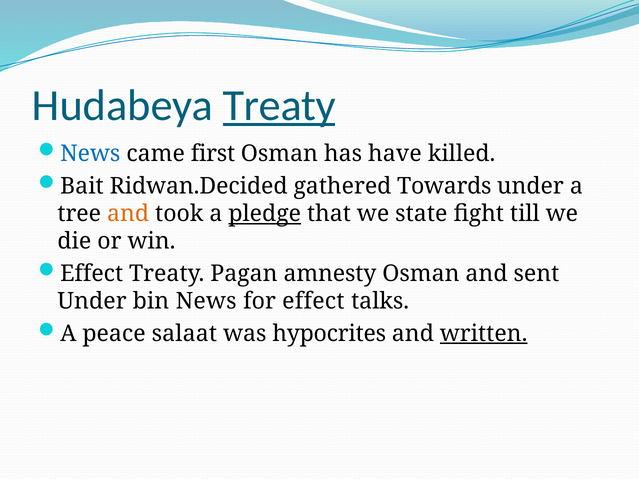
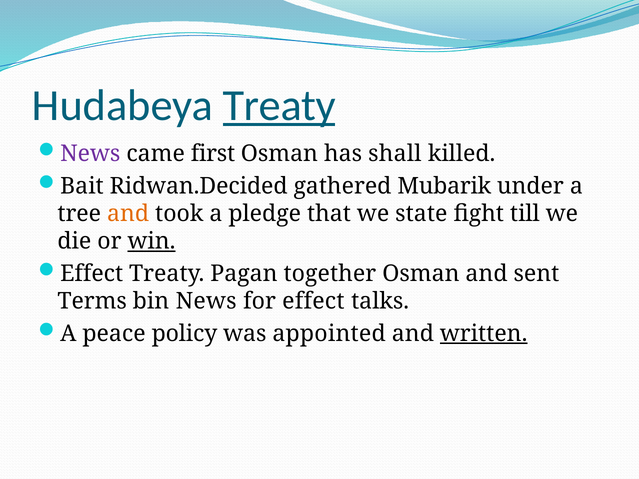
News at (90, 154) colour: blue -> purple
have: have -> shall
Towards: Towards -> Mubarik
pledge underline: present -> none
win underline: none -> present
amnesty: amnesty -> together
Under at (92, 301): Under -> Terms
salaat: salaat -> policy
hypocrites: hypocrites -> appointed
